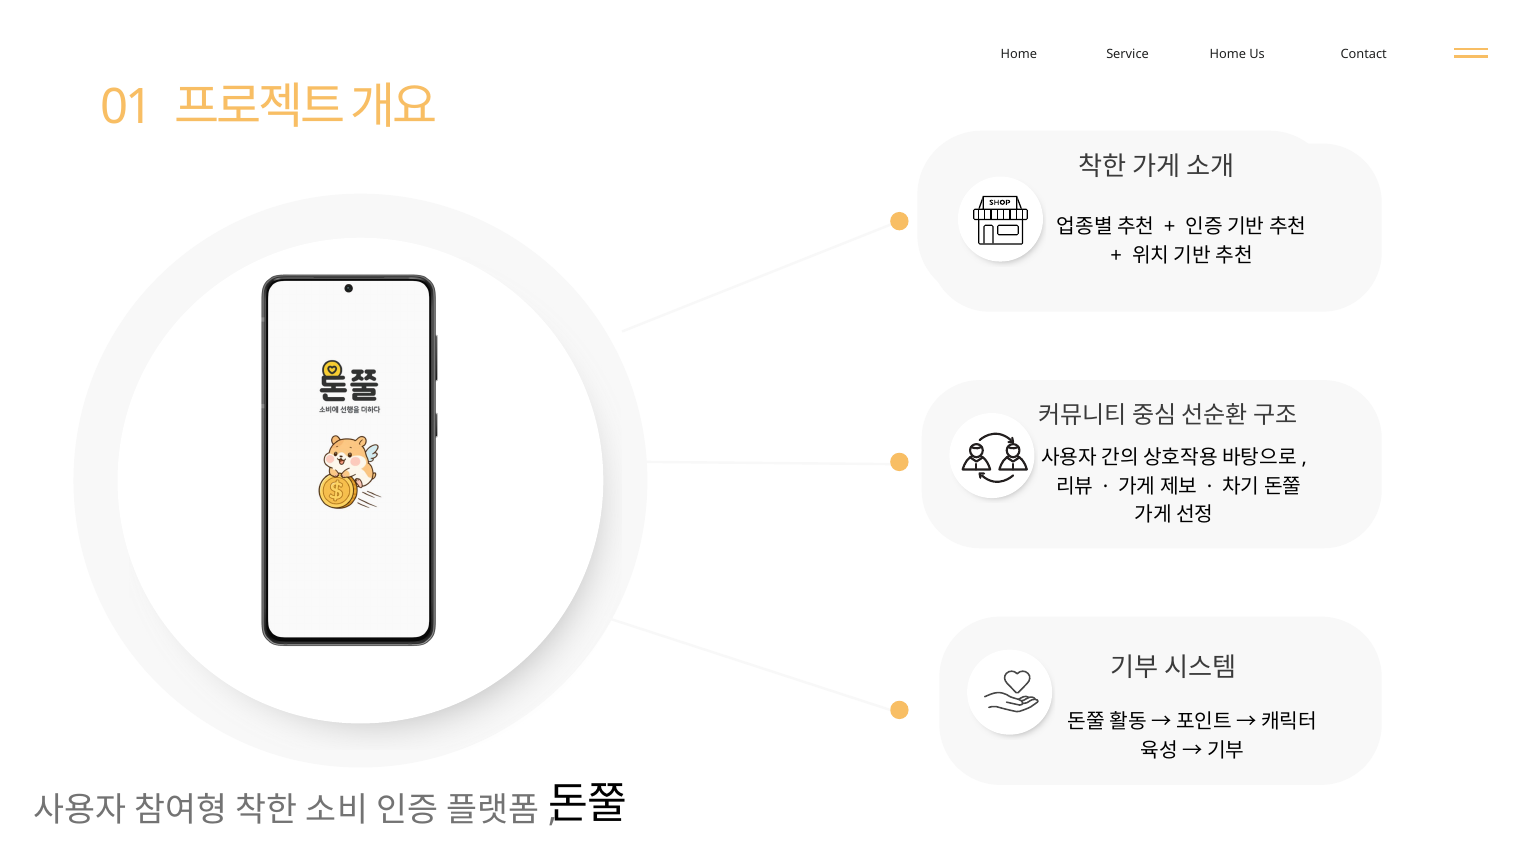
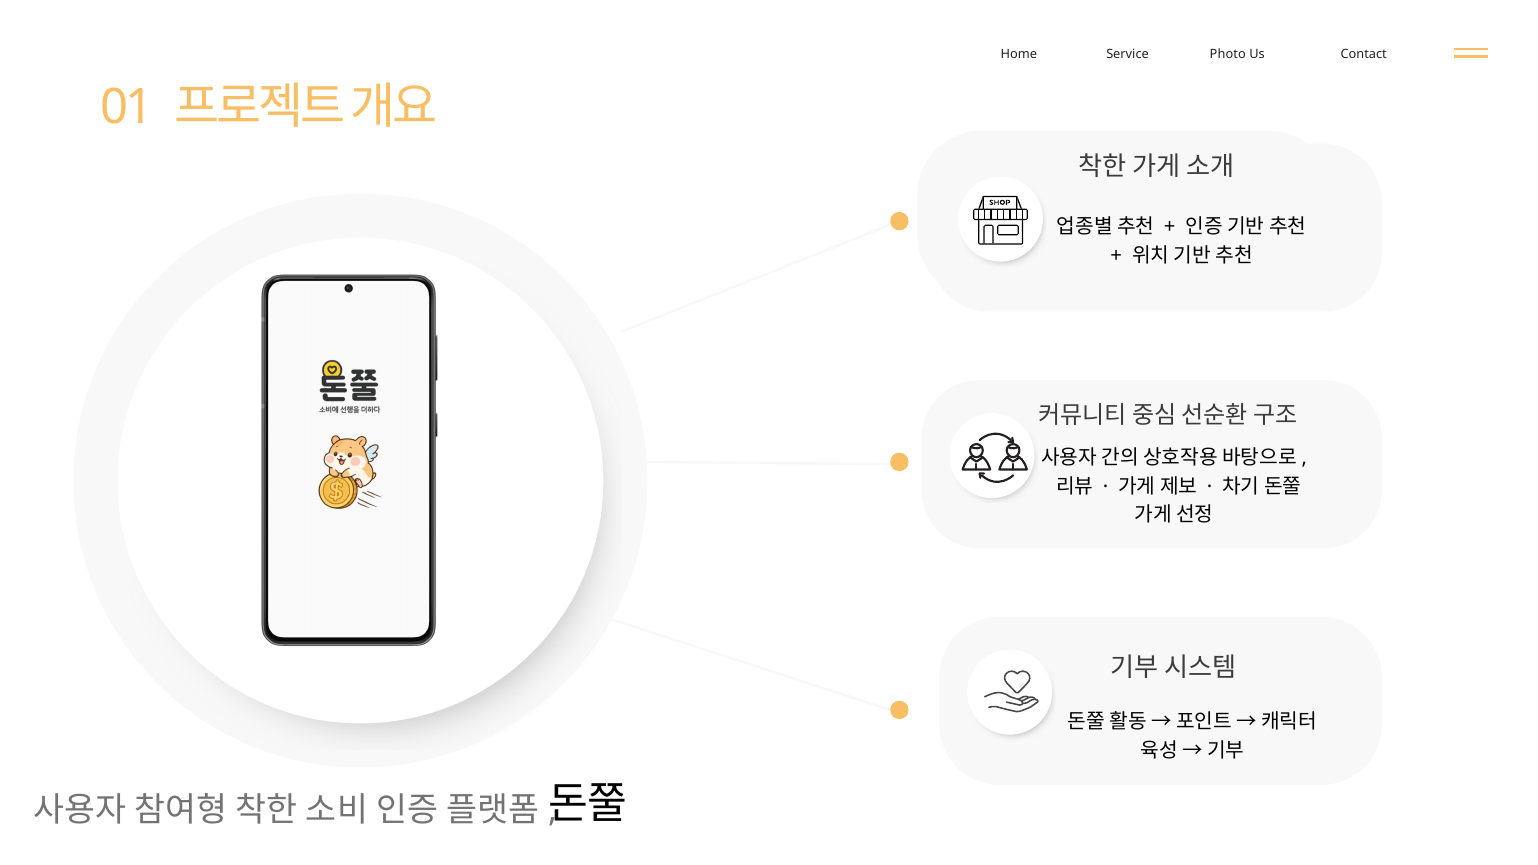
Home at (1228, 55): Home -> Photo
